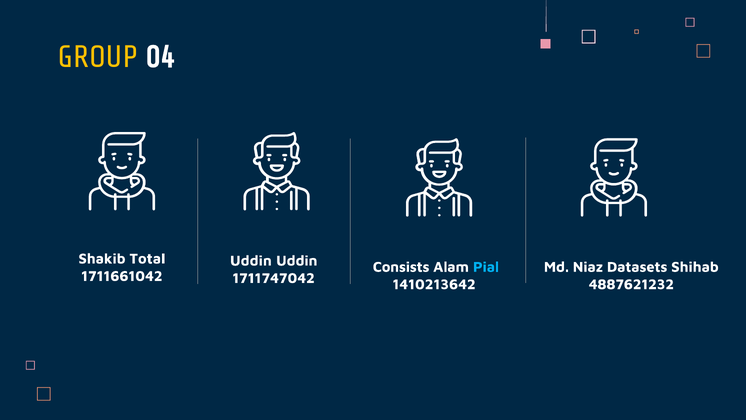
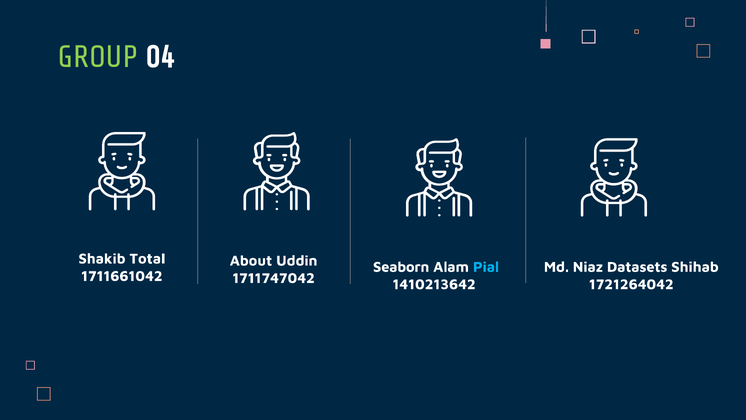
GROUP colour: yellow -> light green
Uddin at (251, 261): Uddin -> About
Consists: Consists -> Seaborn
4887621232: 4887621232 -> 1721264042
